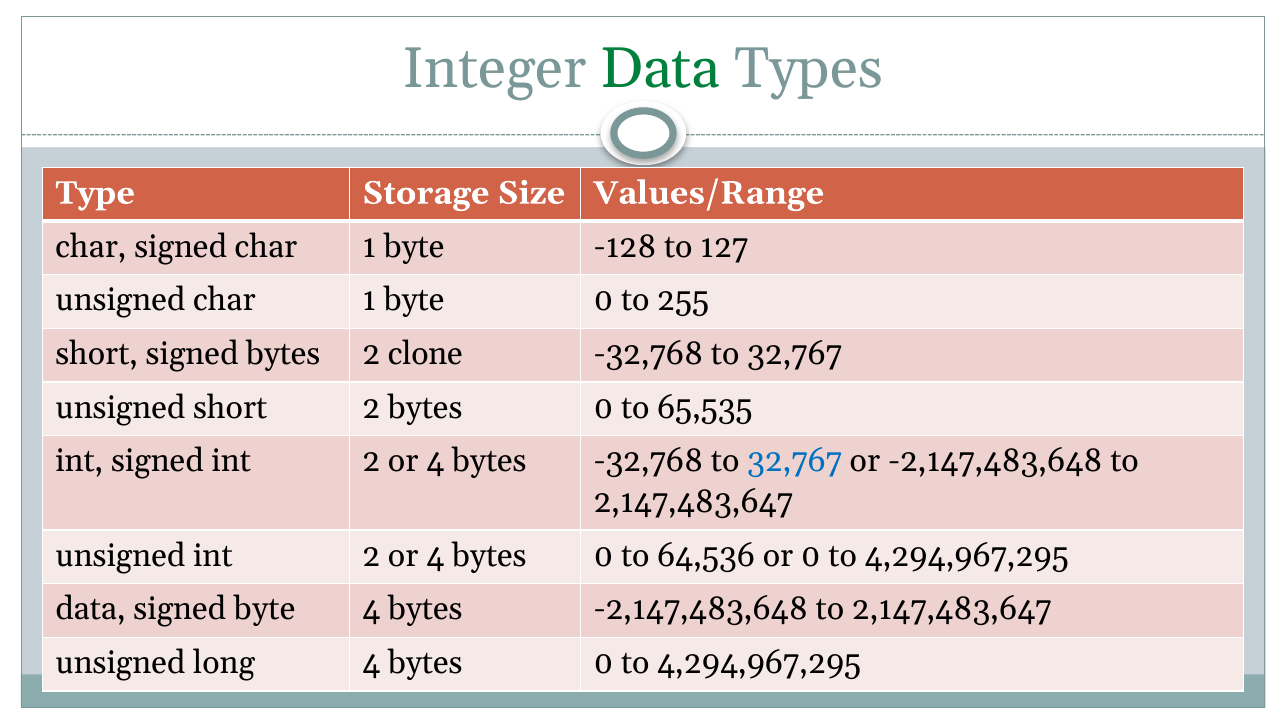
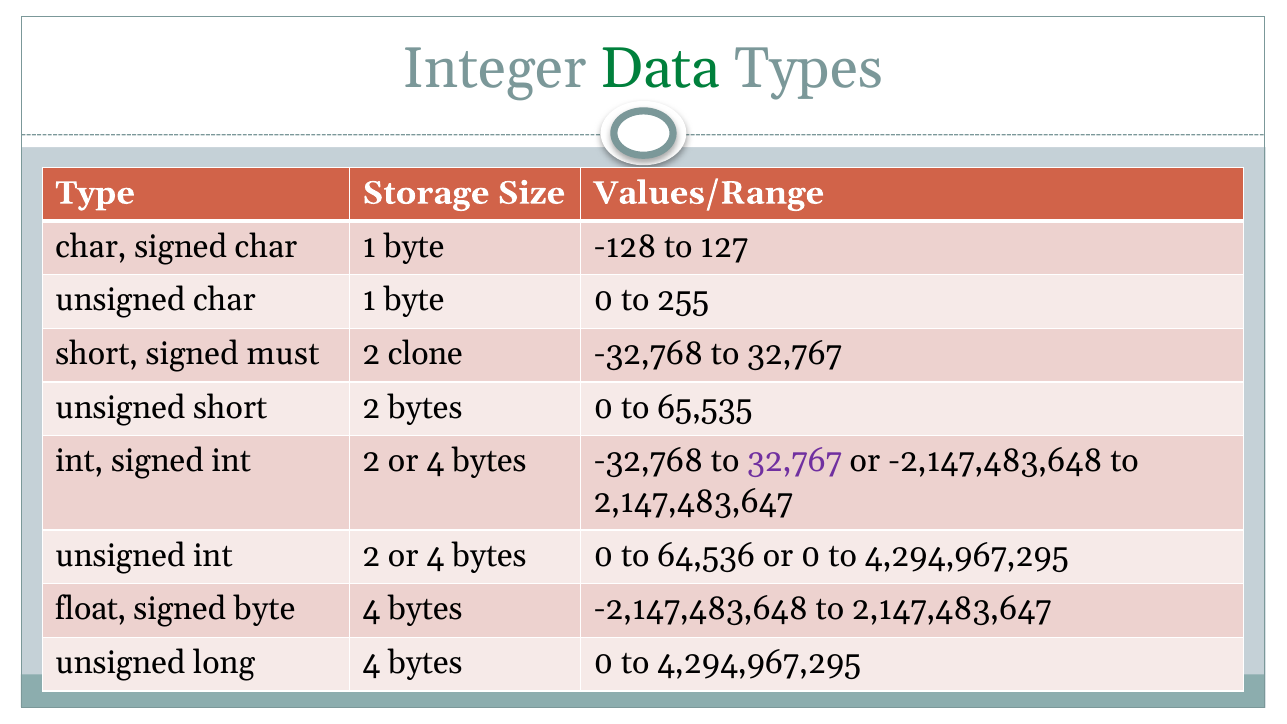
signed bytes: bytes -> must
32,767 at (795, 461) colour: blue -> purple
data at (91, 609): data -> float
